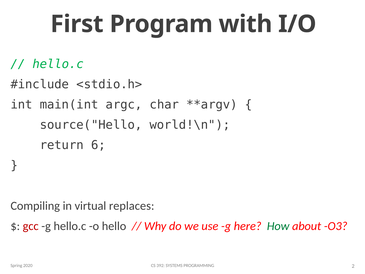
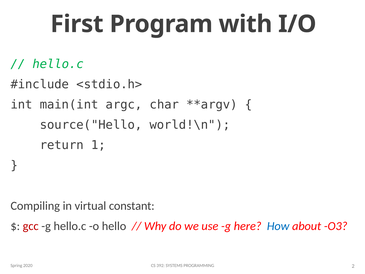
6: 6 -> 1
replaces: replaces -> constant
How colour: green -> blue
